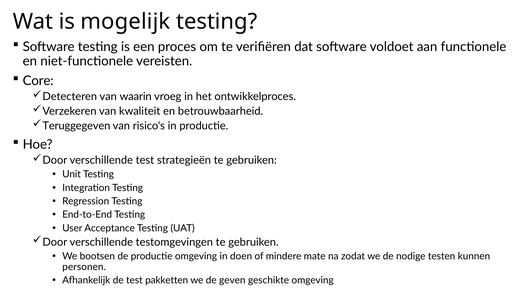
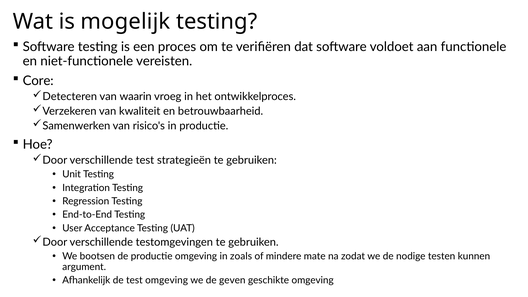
Teruggegeven: Teruggegeven -> Samenwerken
doen: doen -> zoals
personen: personen -> argument
test pakketten: pakketten -> omgeving
